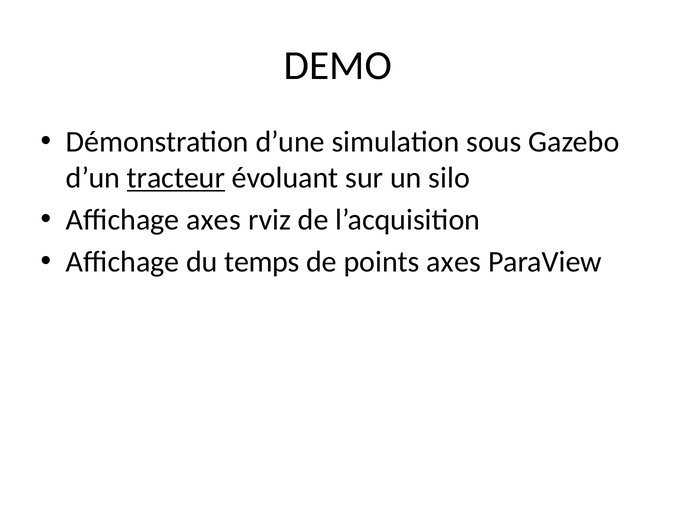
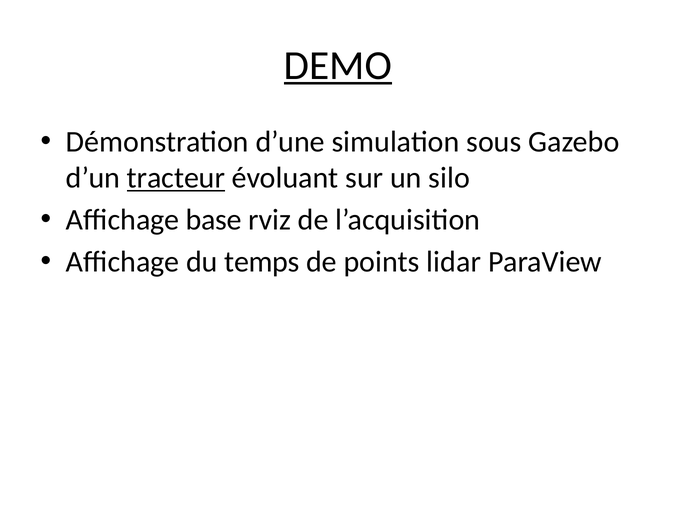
DEMO underline: none -> present
Affichage axes: axes -> base
points axes: axes -> lidar
